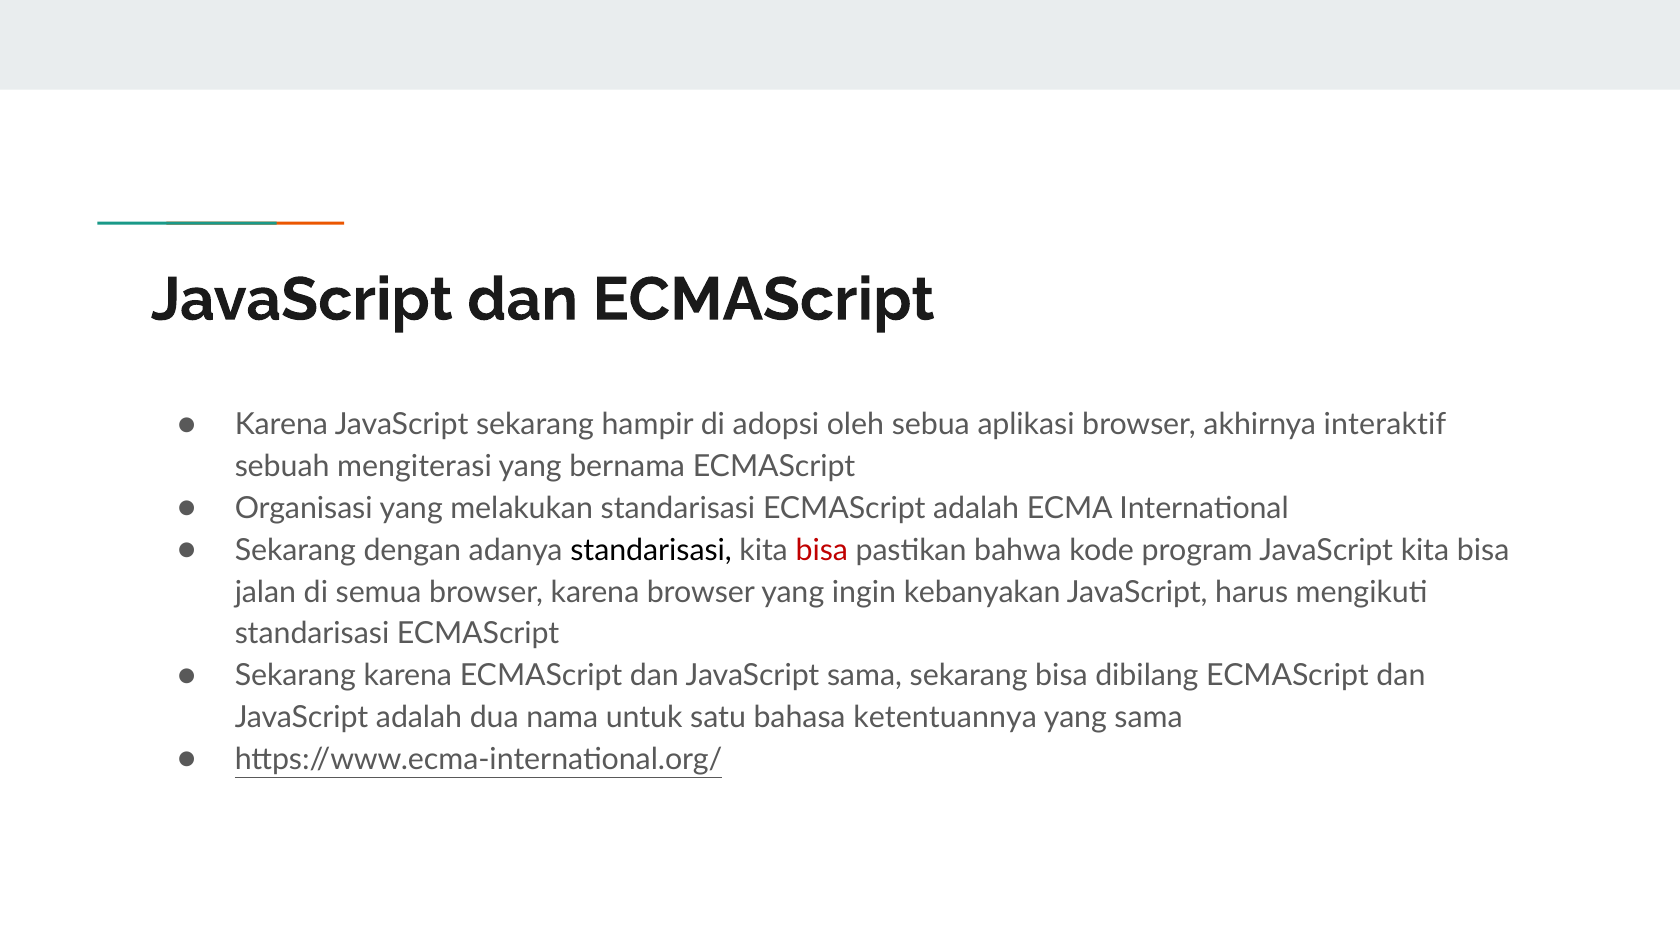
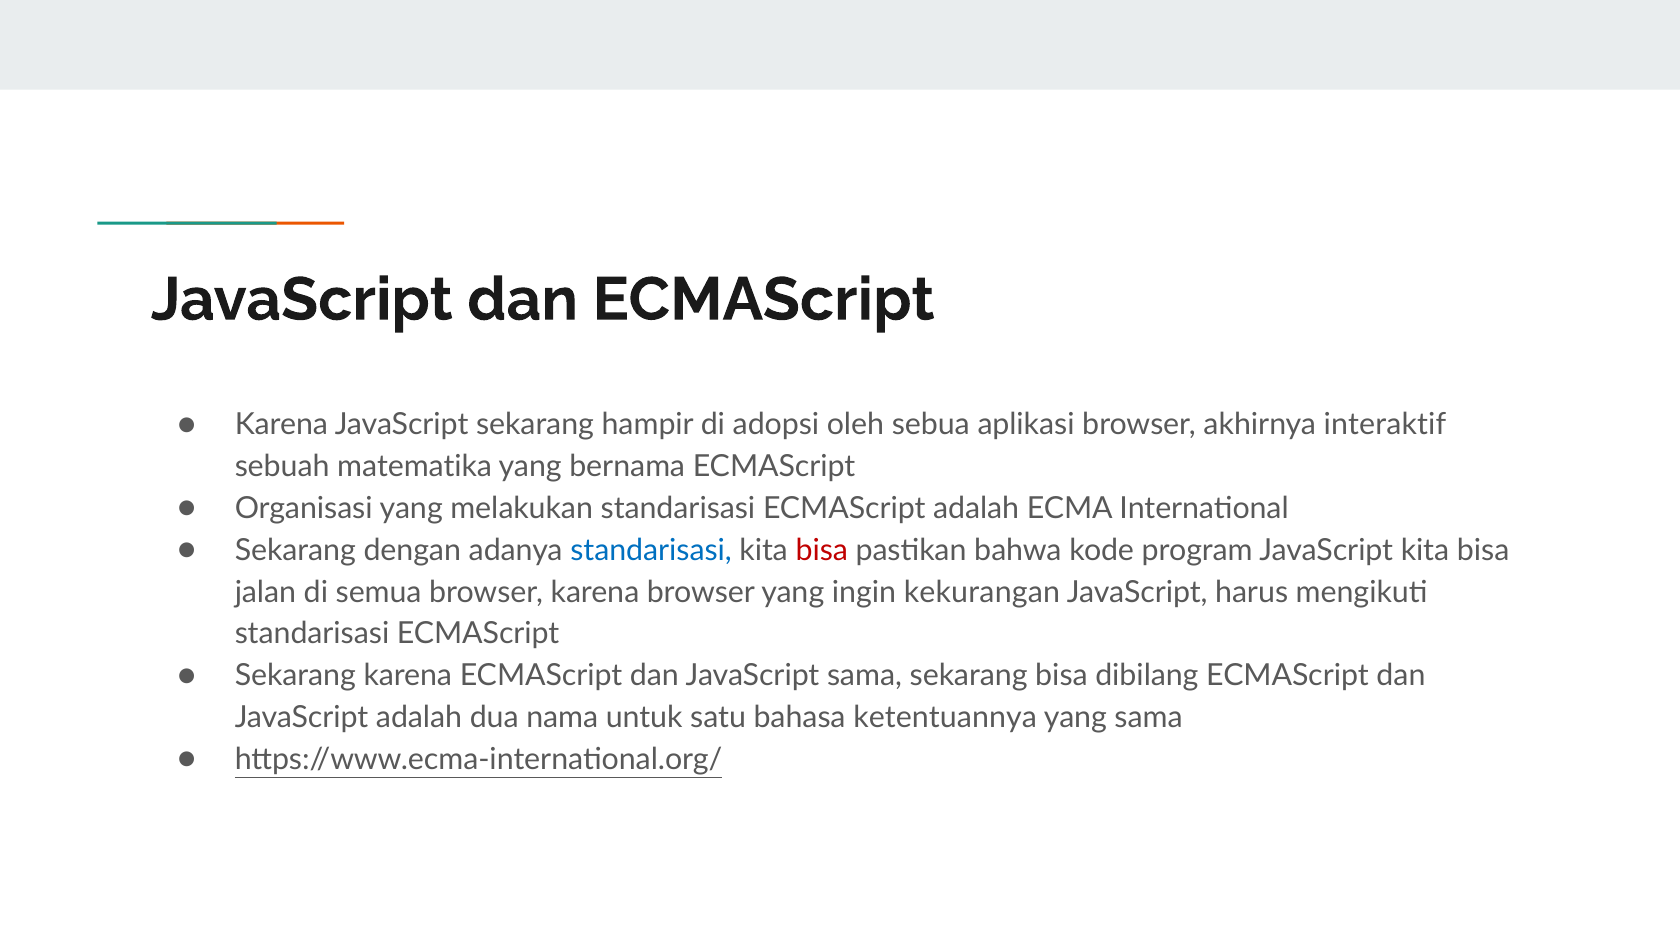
mengiterasi: mengiterasi -> matematika
standarisasi at (651, 550) colour: black -> blue
kebanyakan: kebanyakan -> kekurangan
